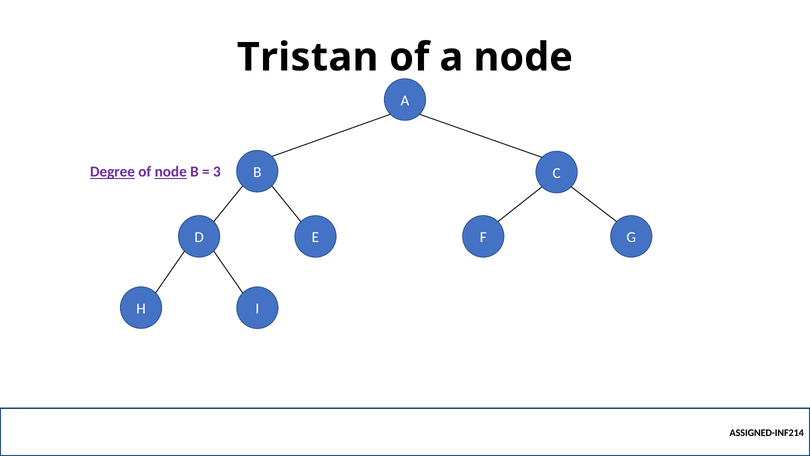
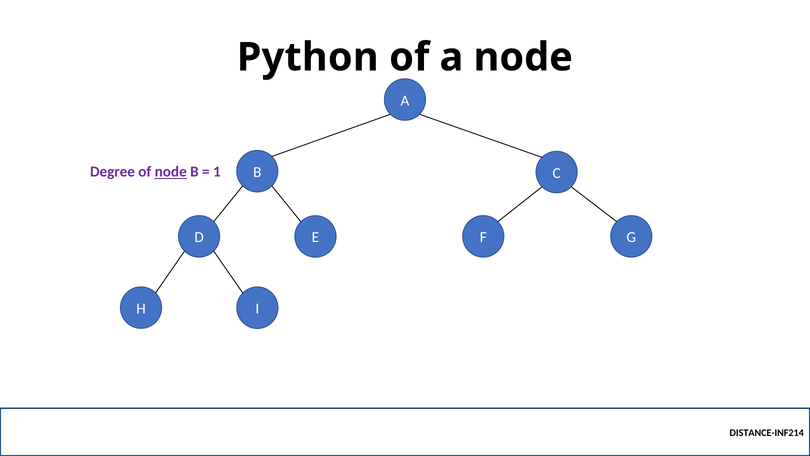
Tristan: Tristan -> Python
Degree underline: present -> none
3: 3 -> 1
ASSIGNED-INF214: ASSIGNED-INF214 -> DISTANCE-INF214
